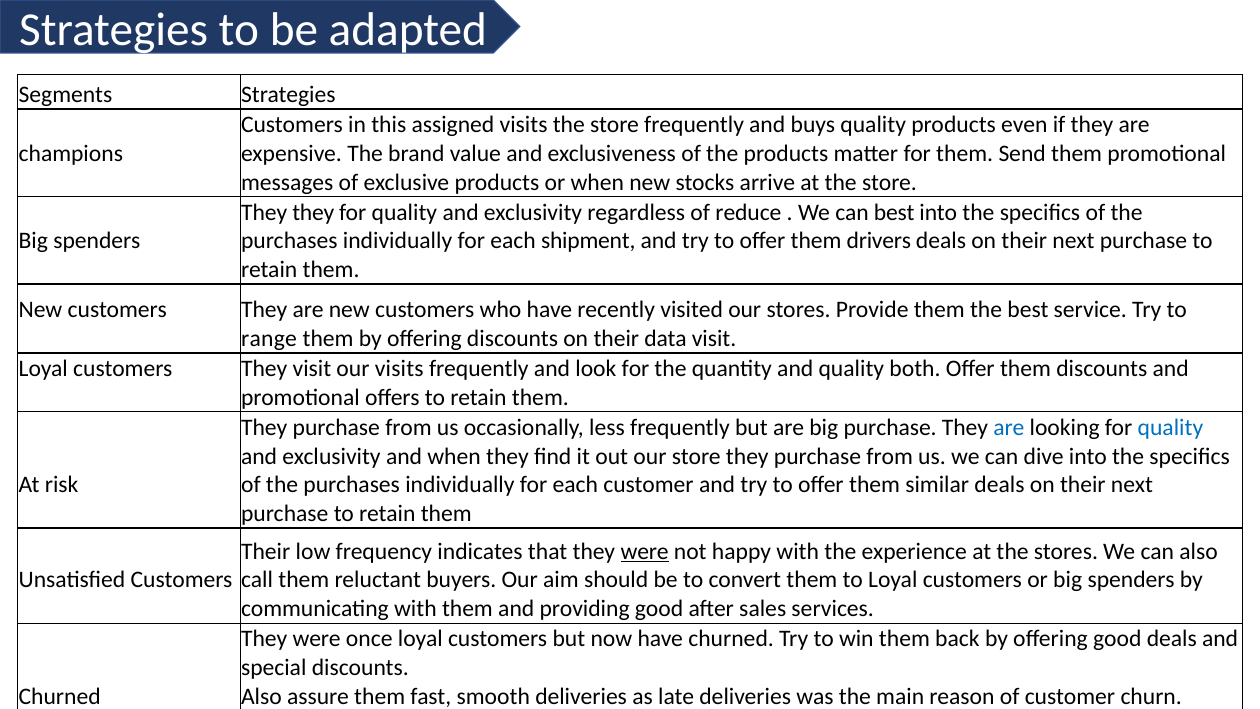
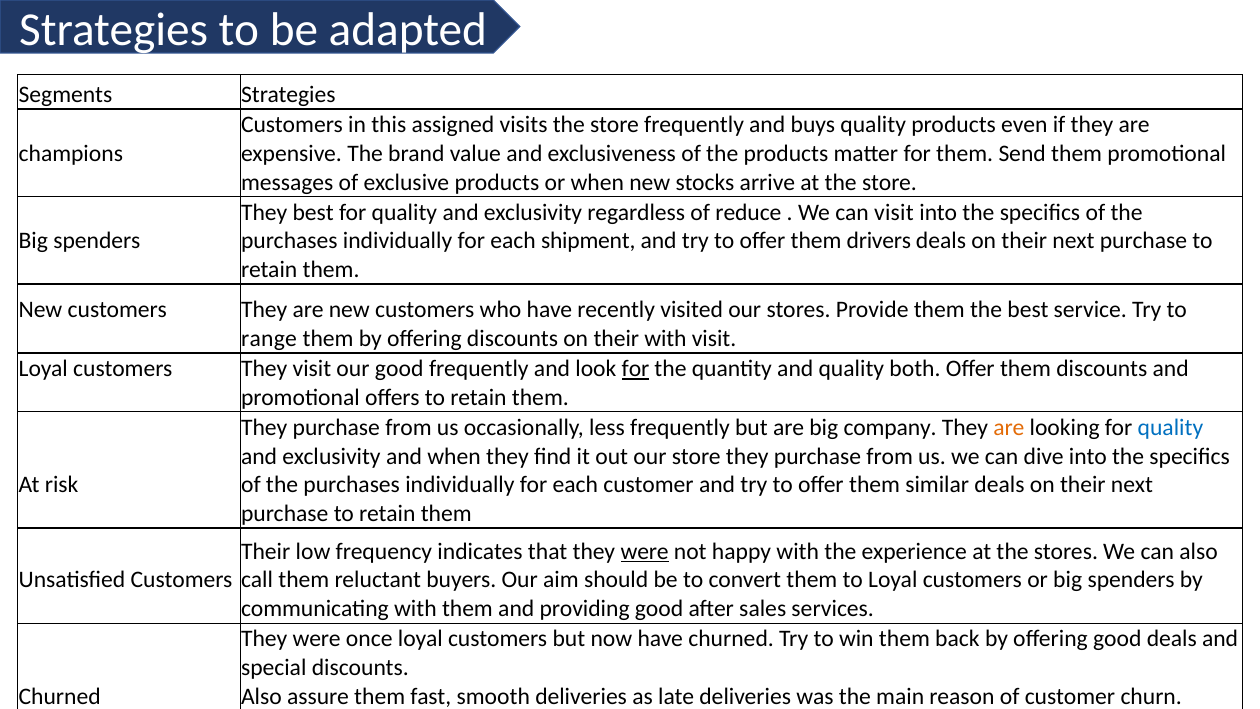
They they: they -> best
can best: best -> visit
their data: data -> with
our visits: visits -> good
for at (636, 369) underline: none -> present
big purchase: purchase -> company
are at (1009, 427) colour: blue -> orange
